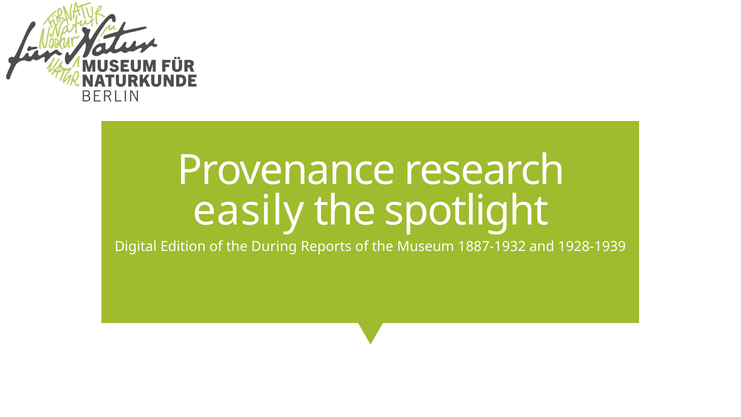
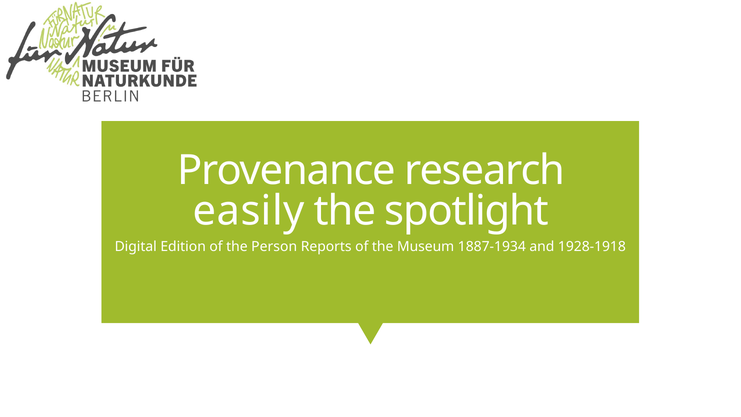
During: During -> Person
1887-1932: 1887-1932 -> 1887-1934
1928-1939: 1928-1939 -> 1928-1918
